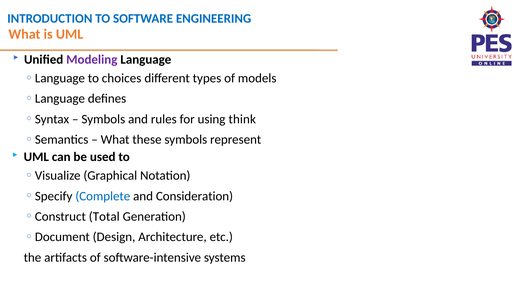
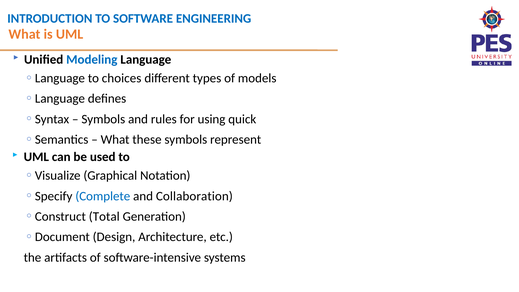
Modeling colour: purple -> blue
think: think -> quick
Consideration: Consideration -> Collaboration
